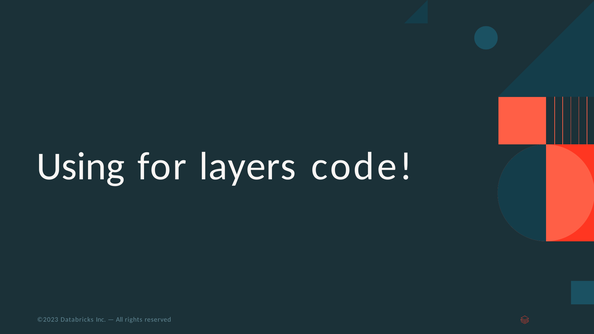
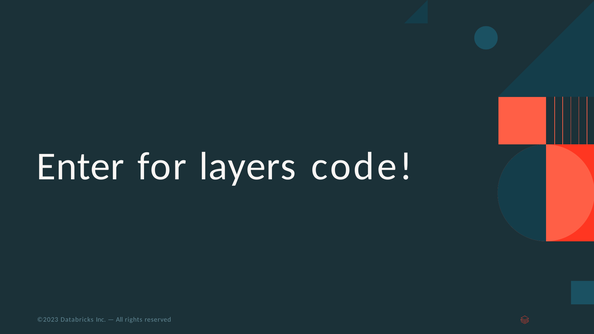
Using: Using -> Enter
